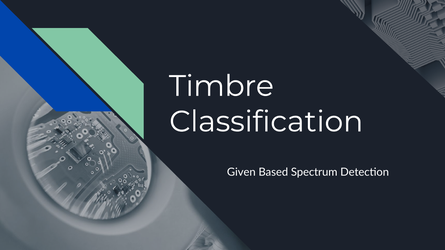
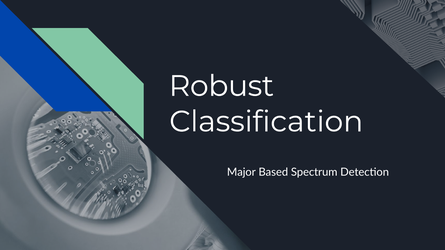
Timbre: Timbre -> Robust
Given: Given -> Major
